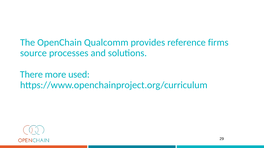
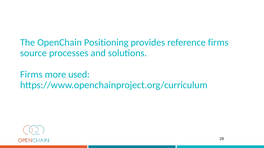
Qualcomm: Qualcomm -> Positioning
There at (31, 75): There -> Firms
